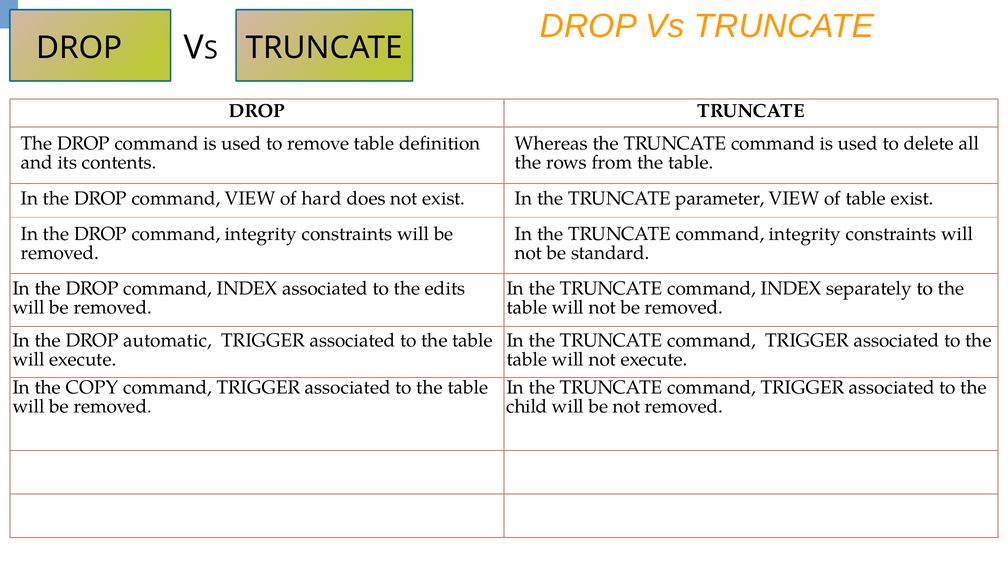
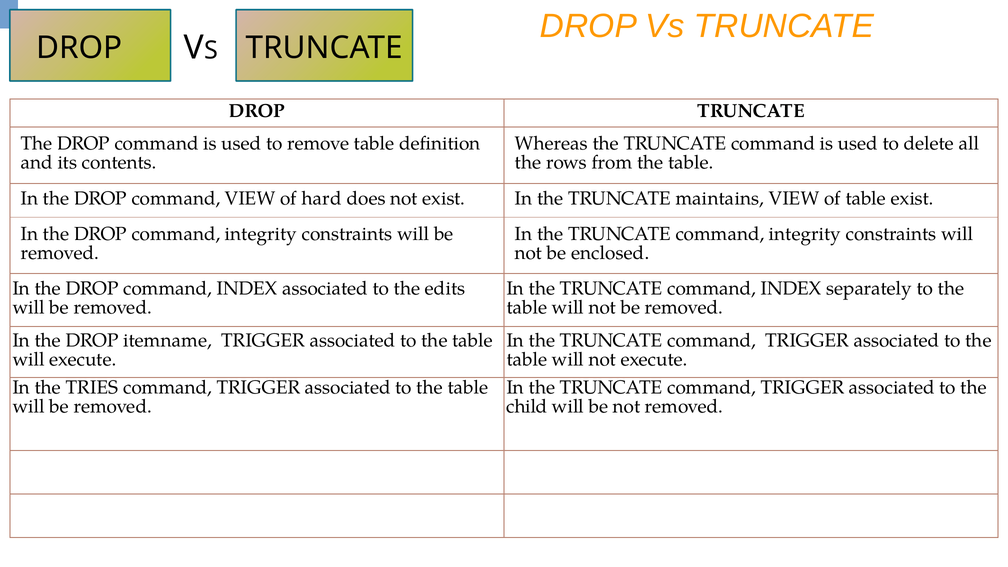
parameter: parameter -> maintains
standard: standard -> enclosed
automatic: automatic -> itemname
COPY: COPY -> TRIES
